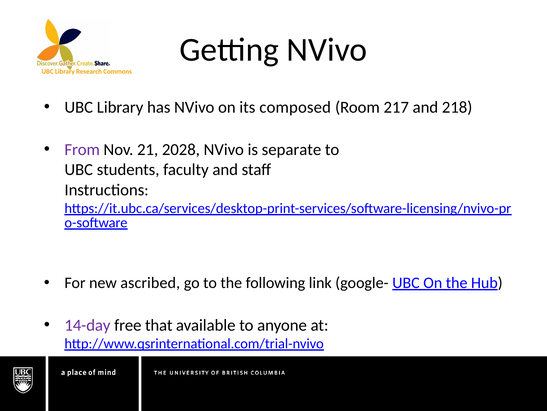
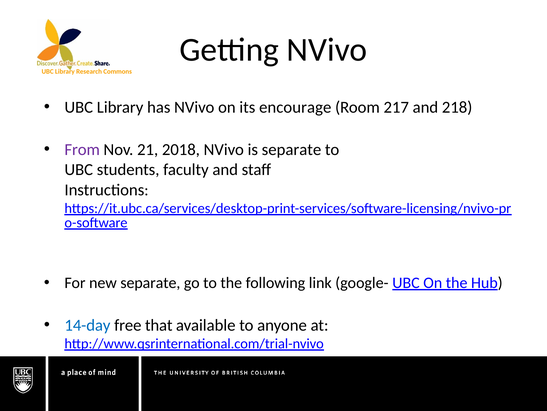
composed: composed -> encourage
2028: 2028 -> 2018
new ascribed: ascribed -> separate
14-day colour: purple -> blue
